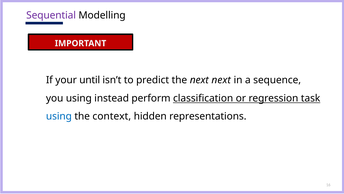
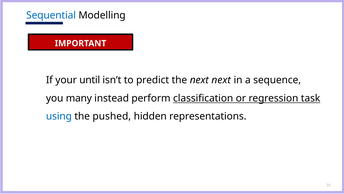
Sequential colour: purple -> blue
you using: using -> many
context: context -> pushed
